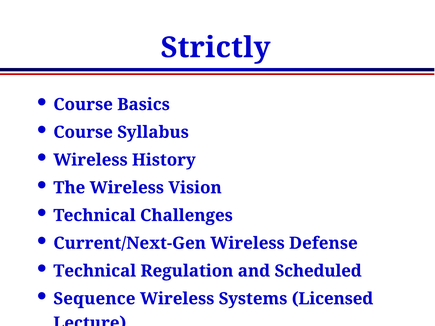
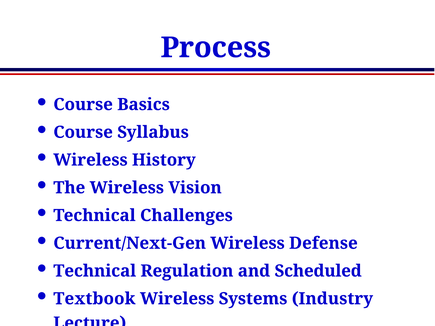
Strictly: Strictly -> Process
Sequence: Sequence -> Textbook
Licensed: Licensed -> Industry
